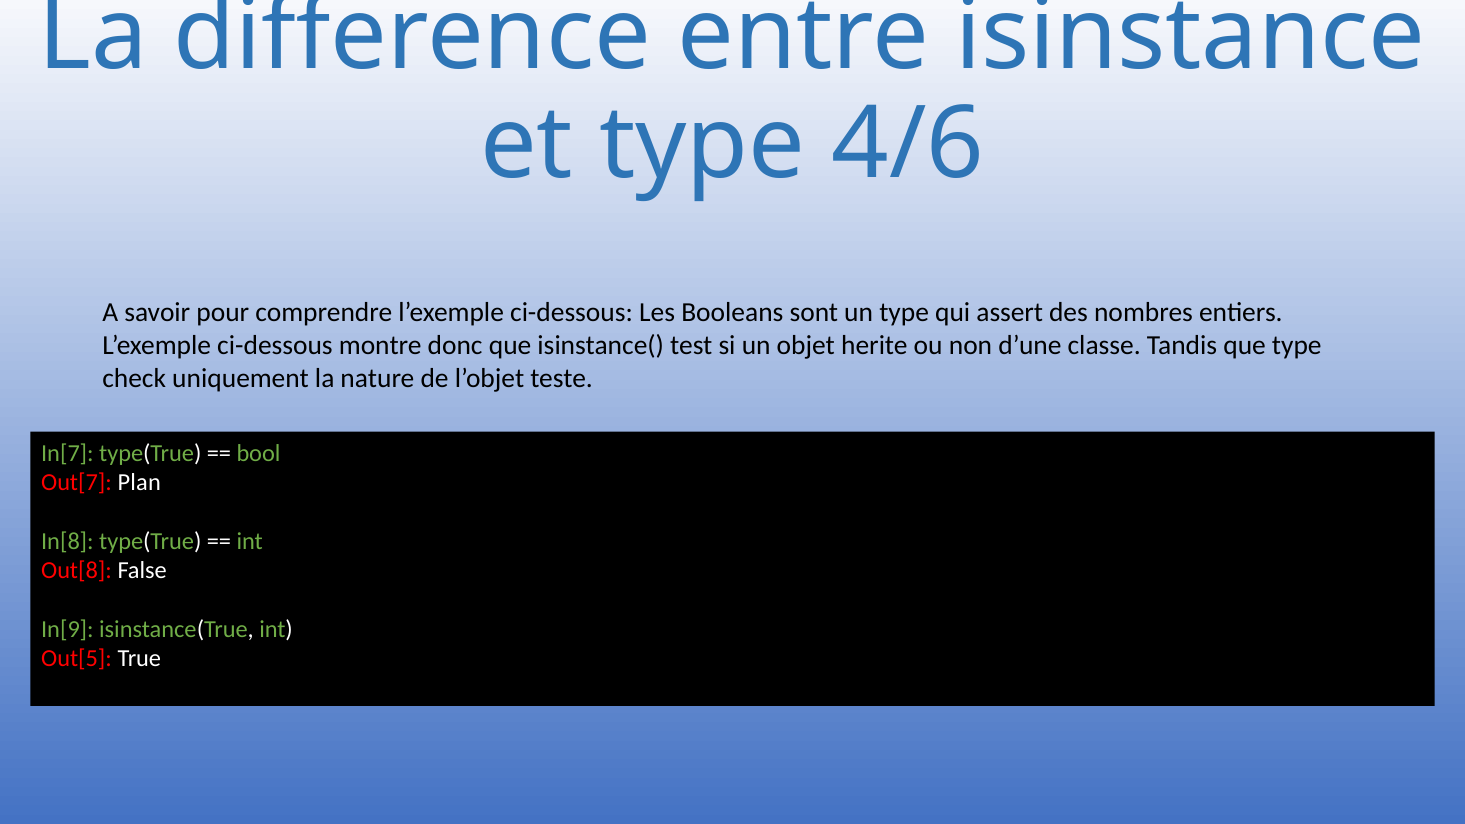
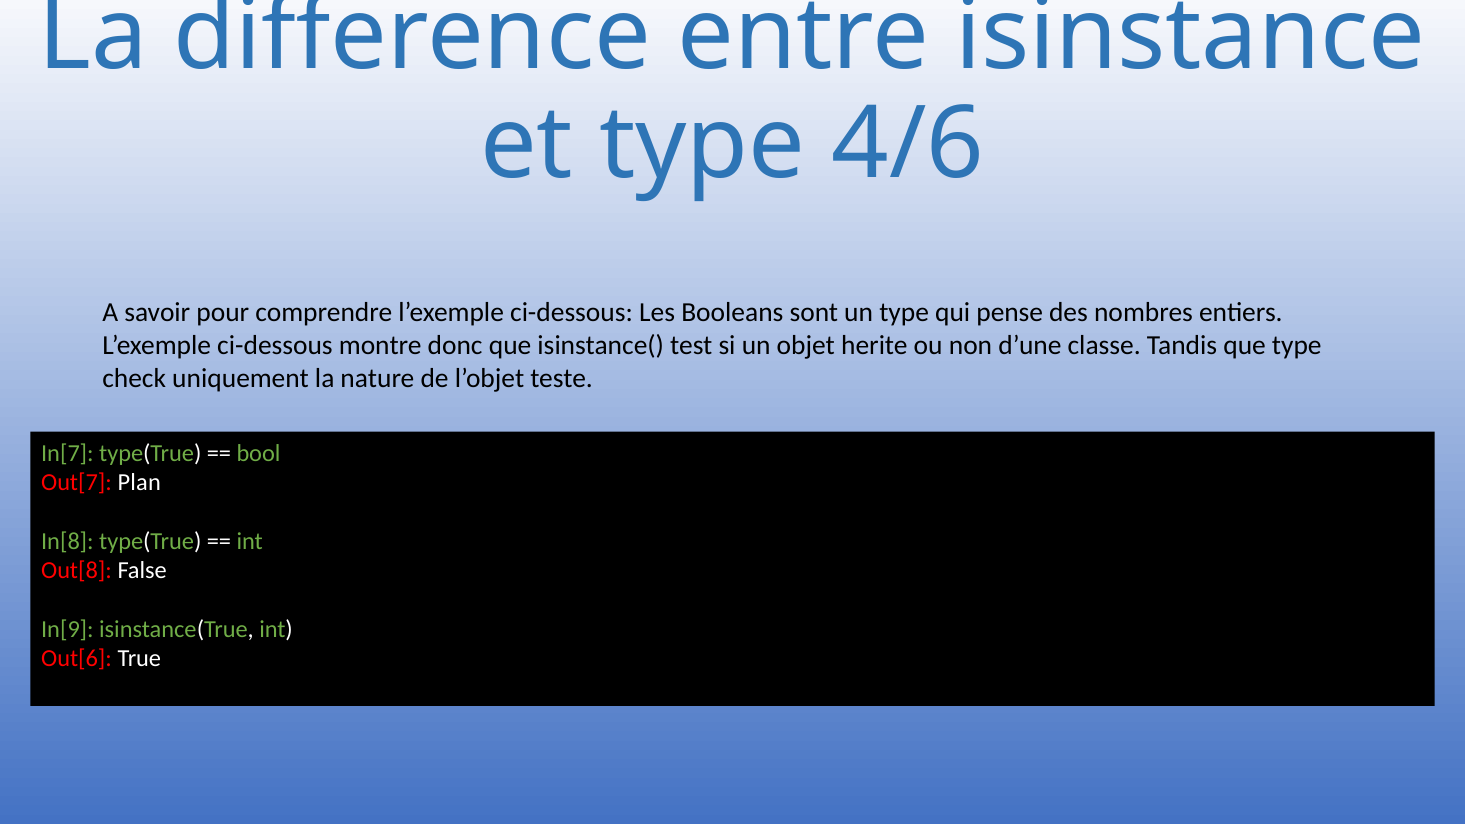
assert: assert -> pense
Out[5: Out[5 -> Out[6
